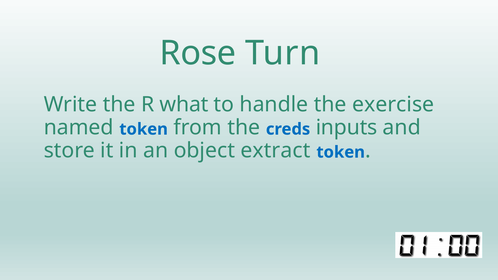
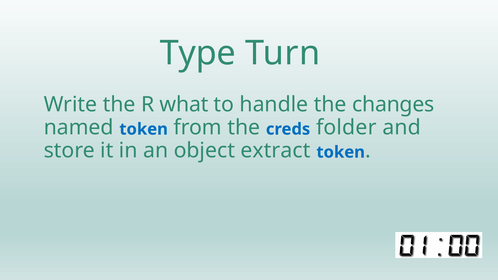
Rose: Rose -> Type
exercise: exercise -> changes
inputs: inputs -> folder
